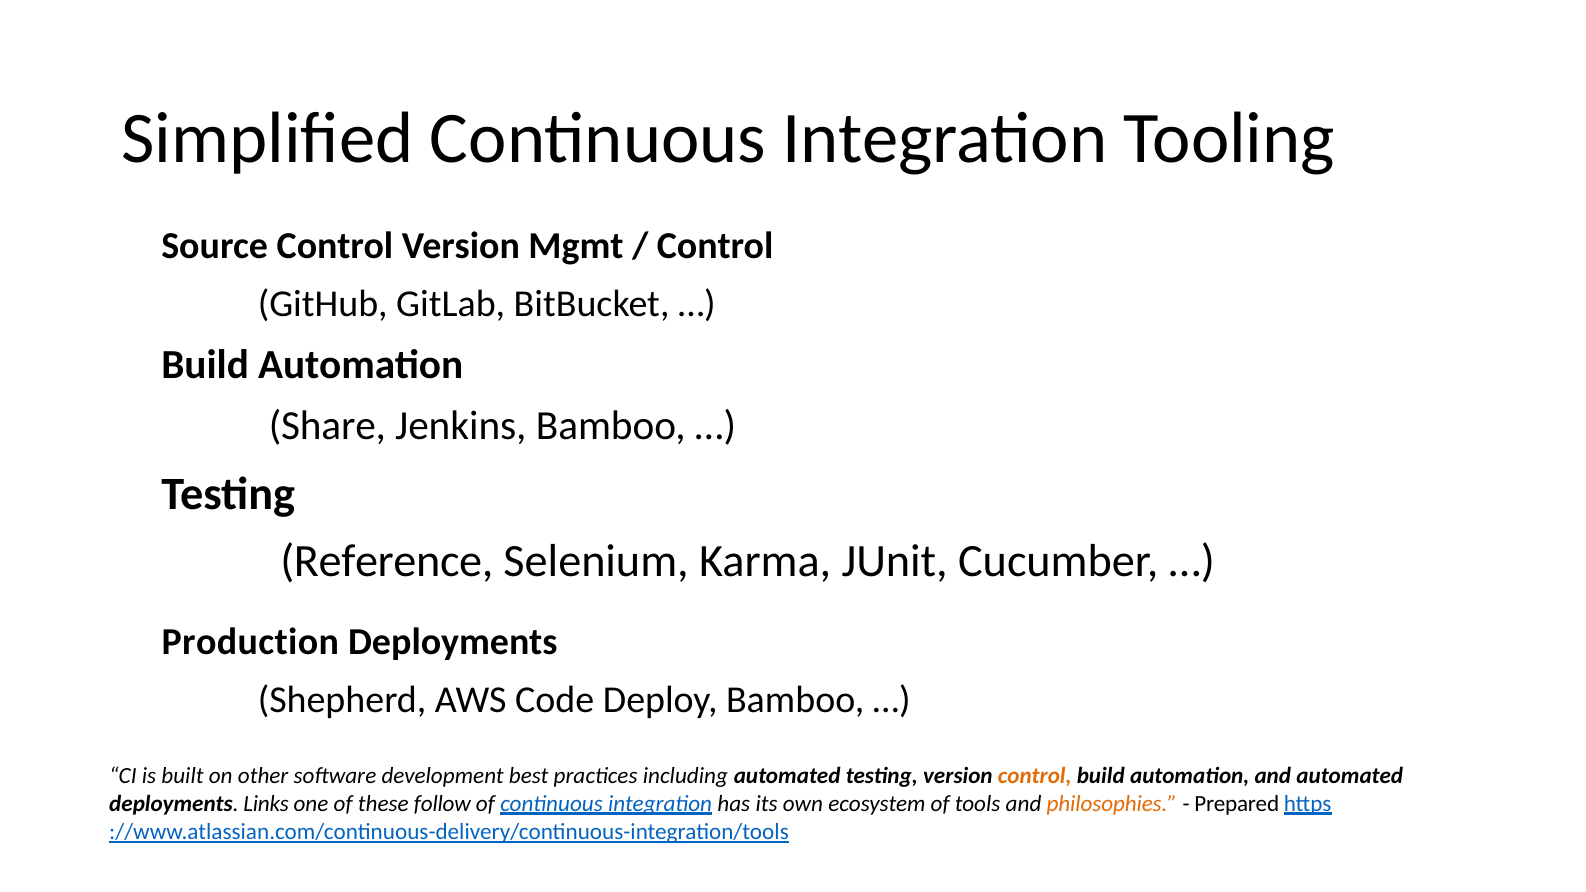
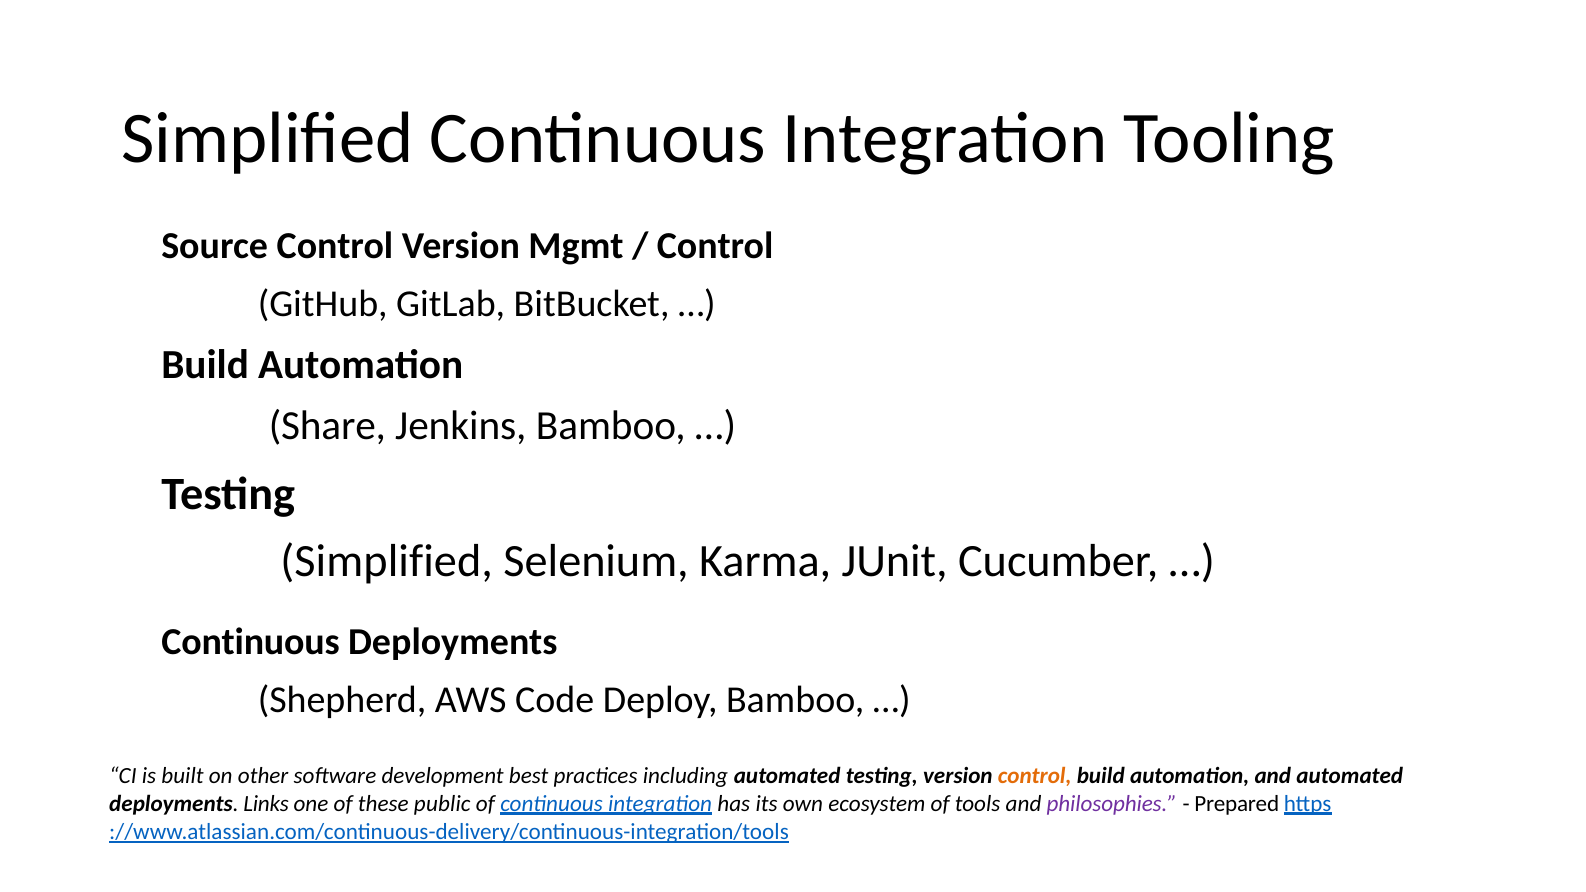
Reference at (387, 561): Reference -> Simplified
Production at (250, 642): Production -> Continuous
follow: follow -> public
philosophies colour: orange -> purple
